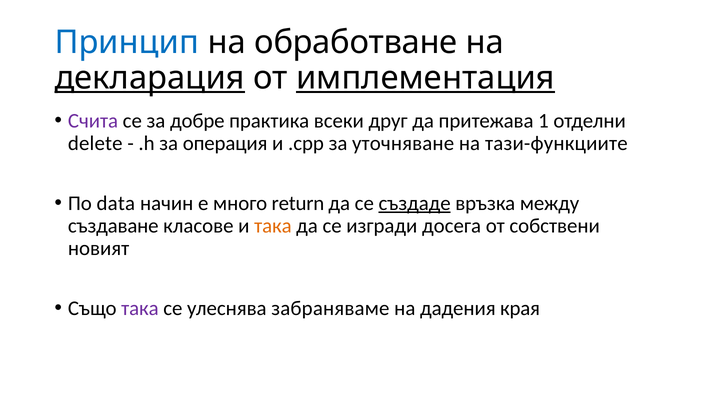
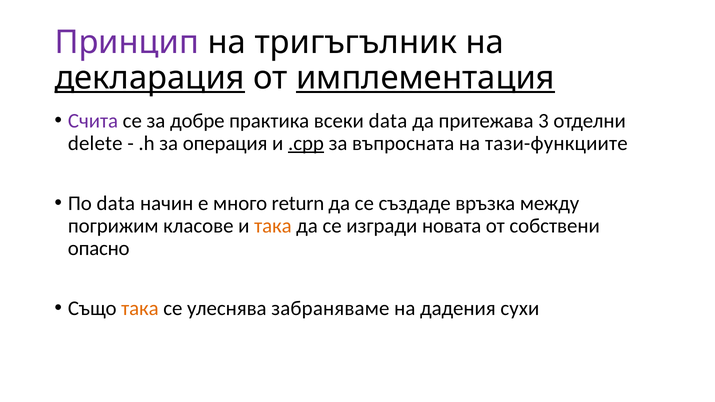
Принцип colour: blue -> purple
обработване: обработване -> тригъгълник
всеки друг: друг -> data
1: 1 -> 3
.cpp underline: none -> present
уточняване: уточняване -> въпросната
създаде underline: present -> none
създаване: създаване -> погрижим
досега: досега -> новата
новият: новият -> опасно
така at (140, 308) colour: purple -> orange
края: края -> сухи
